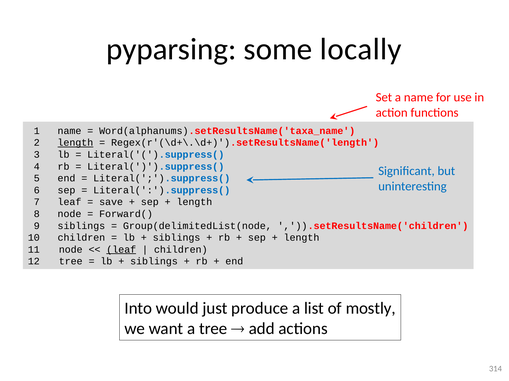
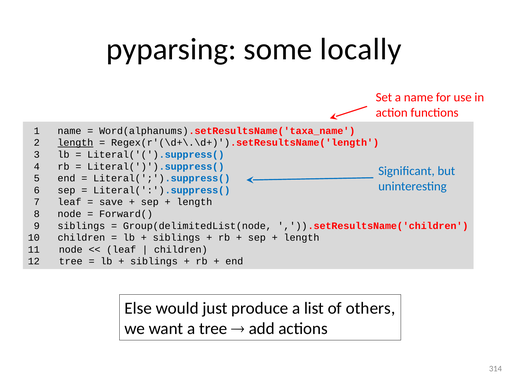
leaf at (121, 250) underline: present -> none
Into: Into -> Else
mostly: mostly -> others
